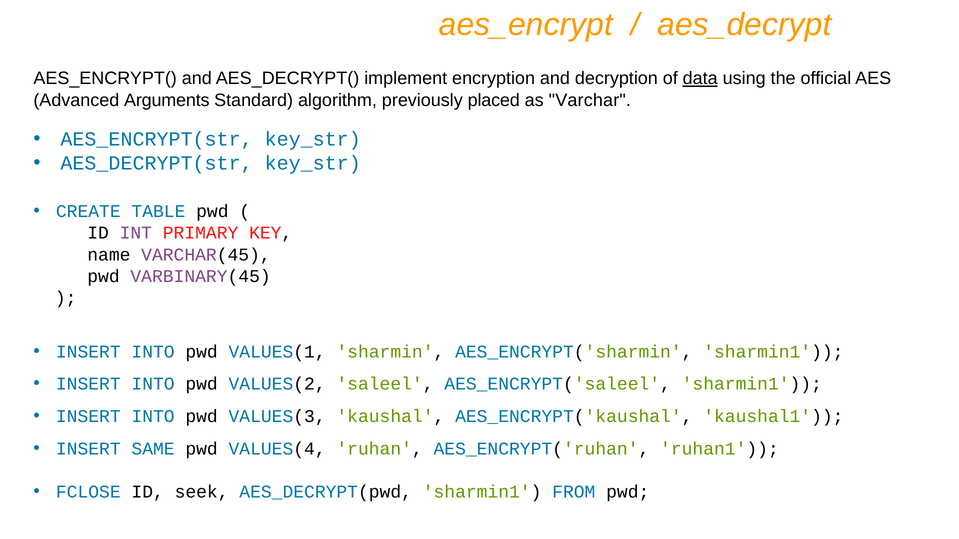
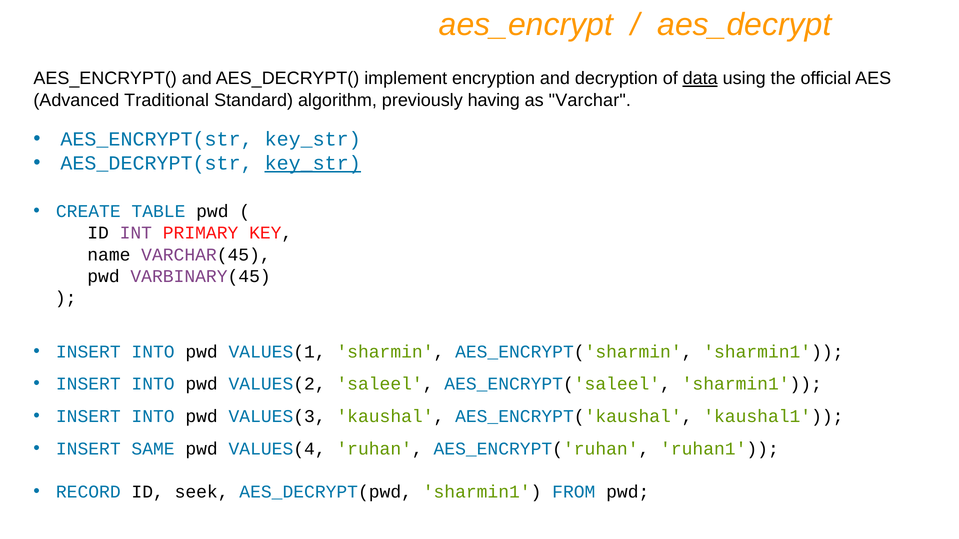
Arguments: Arguments -> Traditional
placed: placed -> having
key_str at (313, 163) underline: none -> present
FCLOSE: FCLOSE -> RECORD
